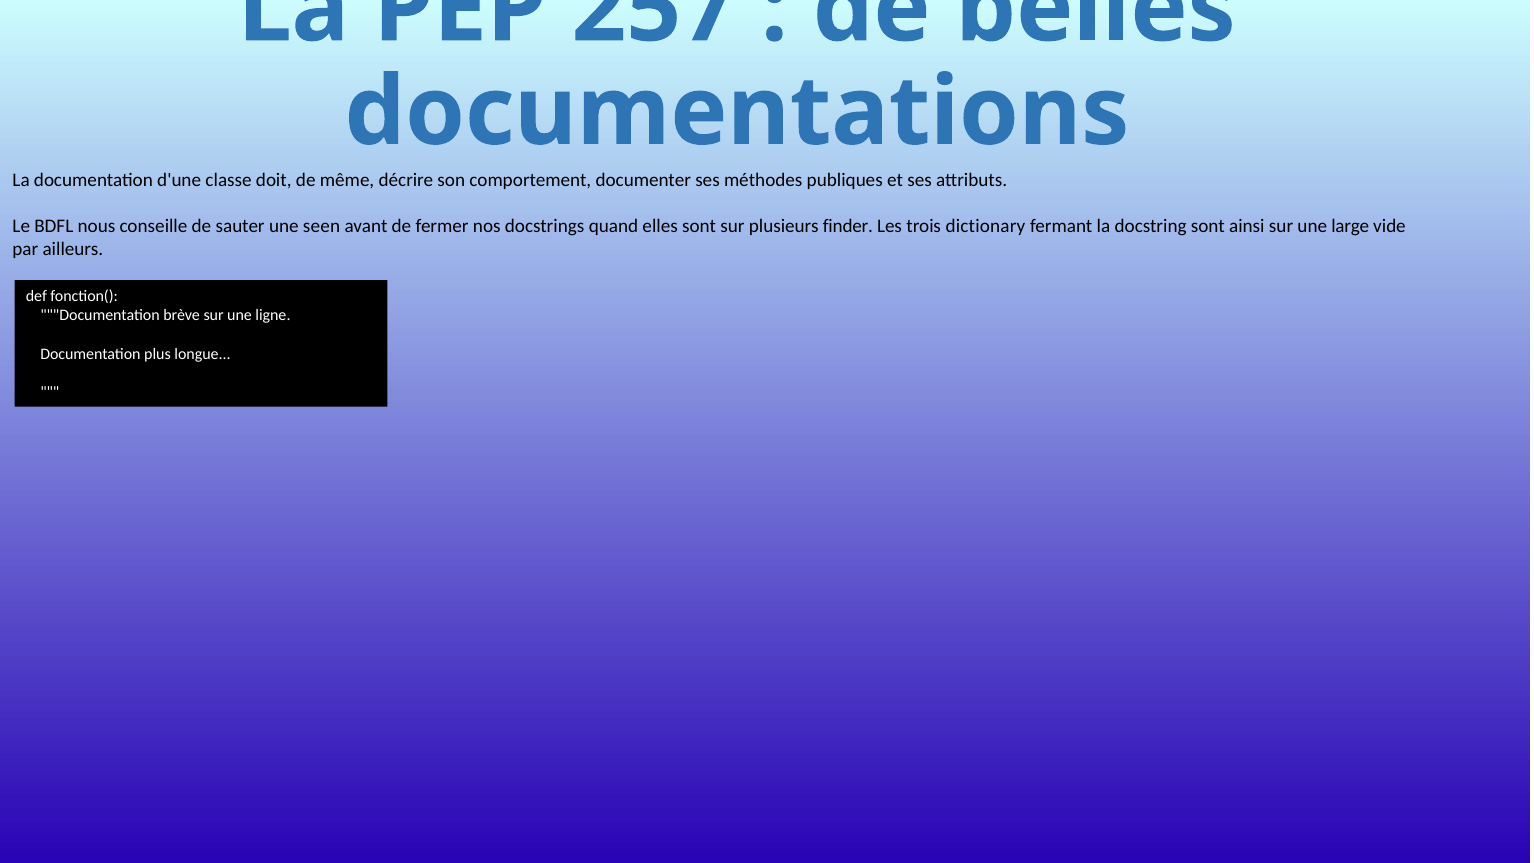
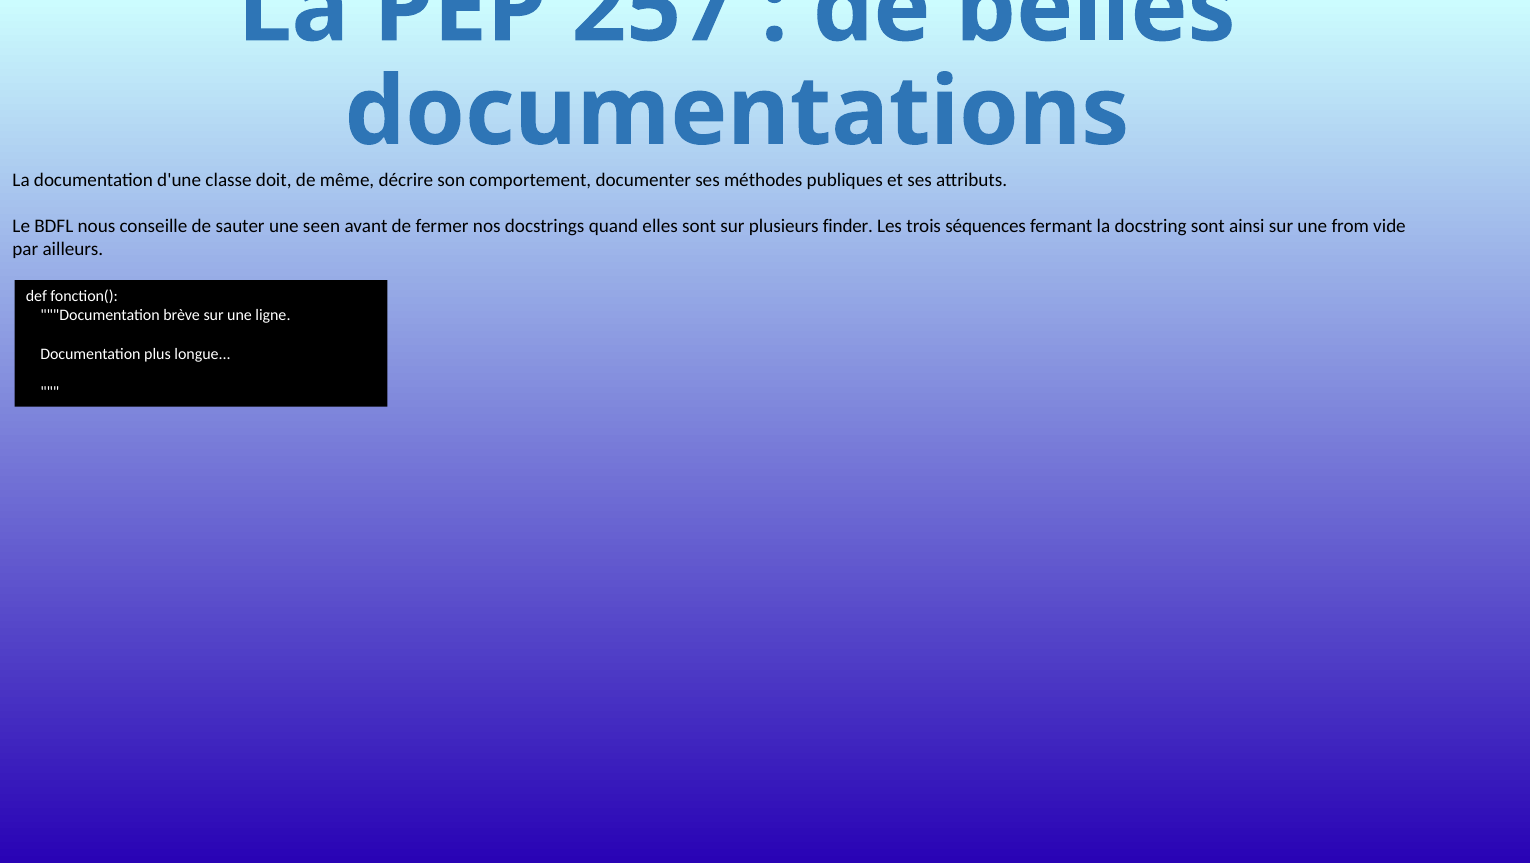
dictionary: dictionary -> séquences
large: large -> from
